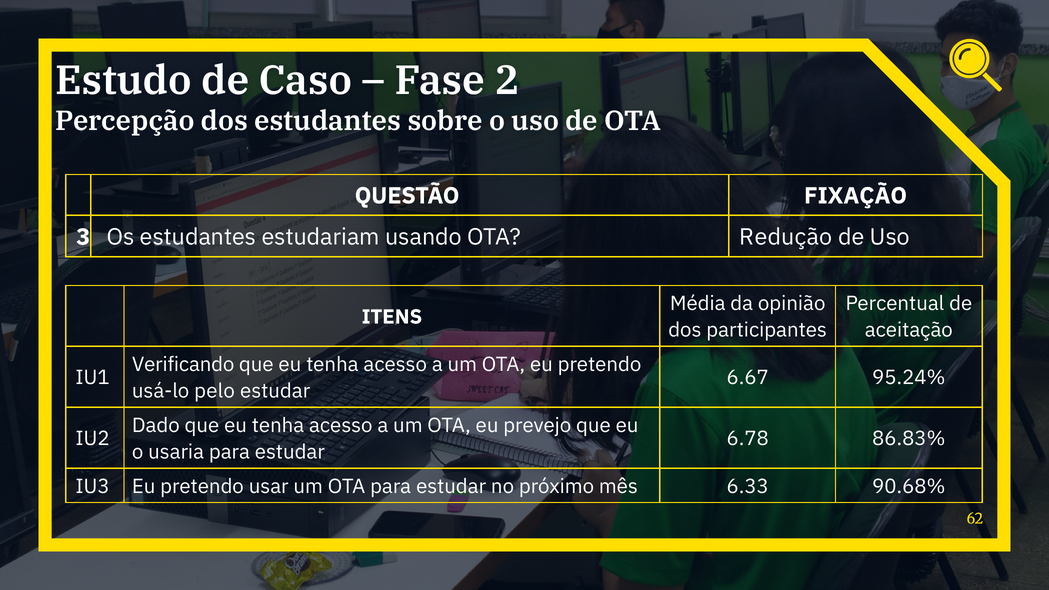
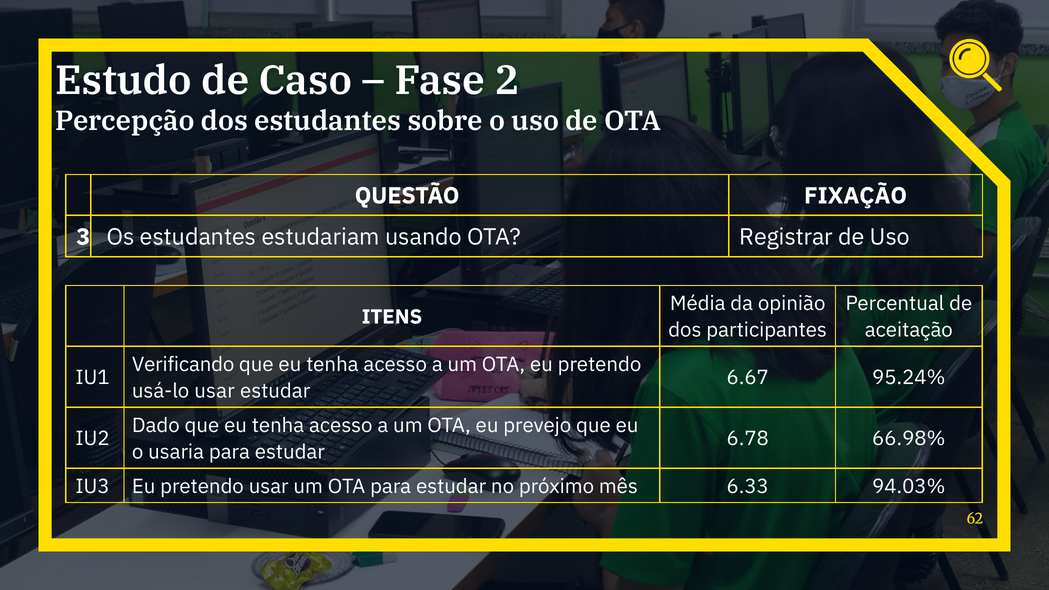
Redução: Redução -> Registrar
usá-lo pelo: pelo -> usar
86.83%: 86.83% -> 66.98%
90.68%: 90.68% -> 94.03%
